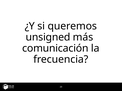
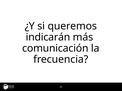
unsigned: unsigned -> indicarán
